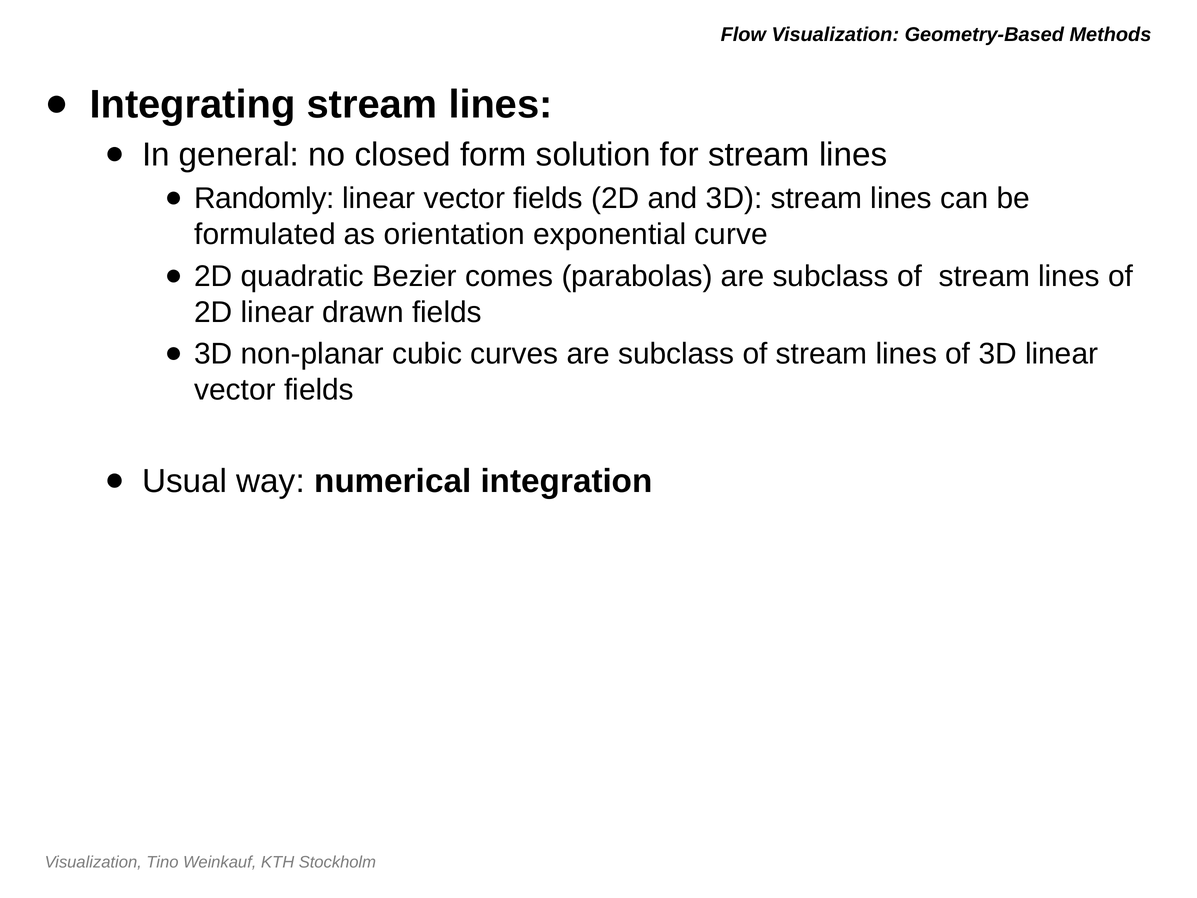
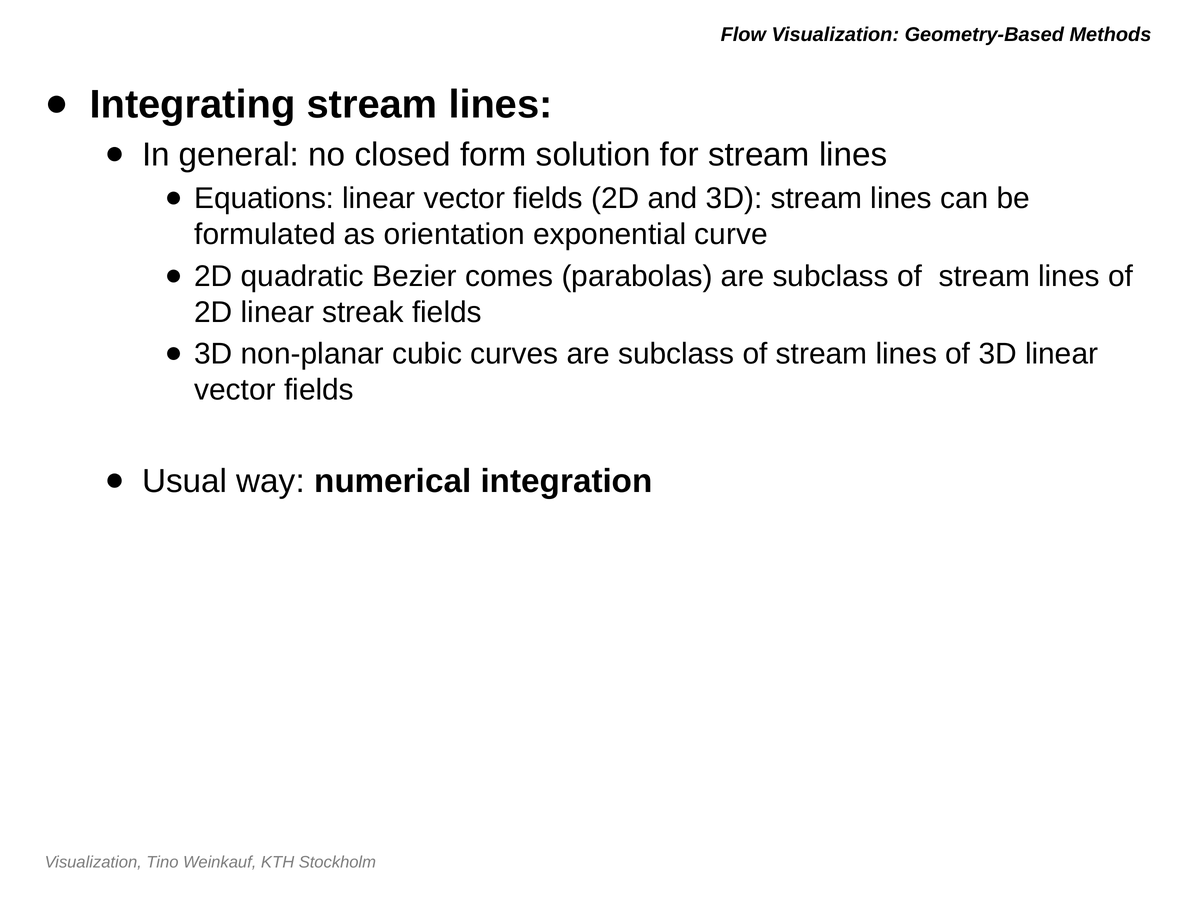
Randomly: Randomly -> Equations
drawn: drawn -> streak
